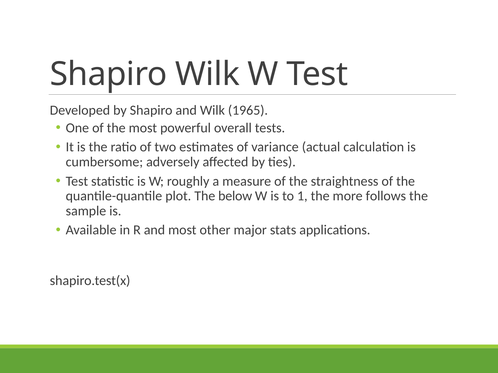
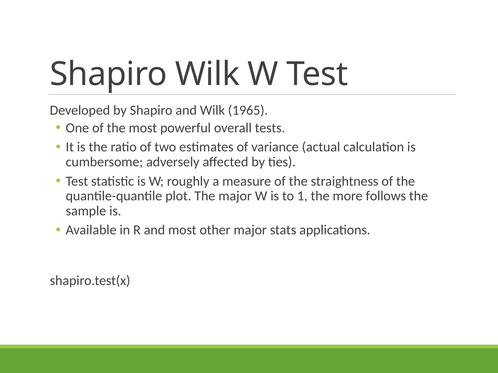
The below: below -> major
